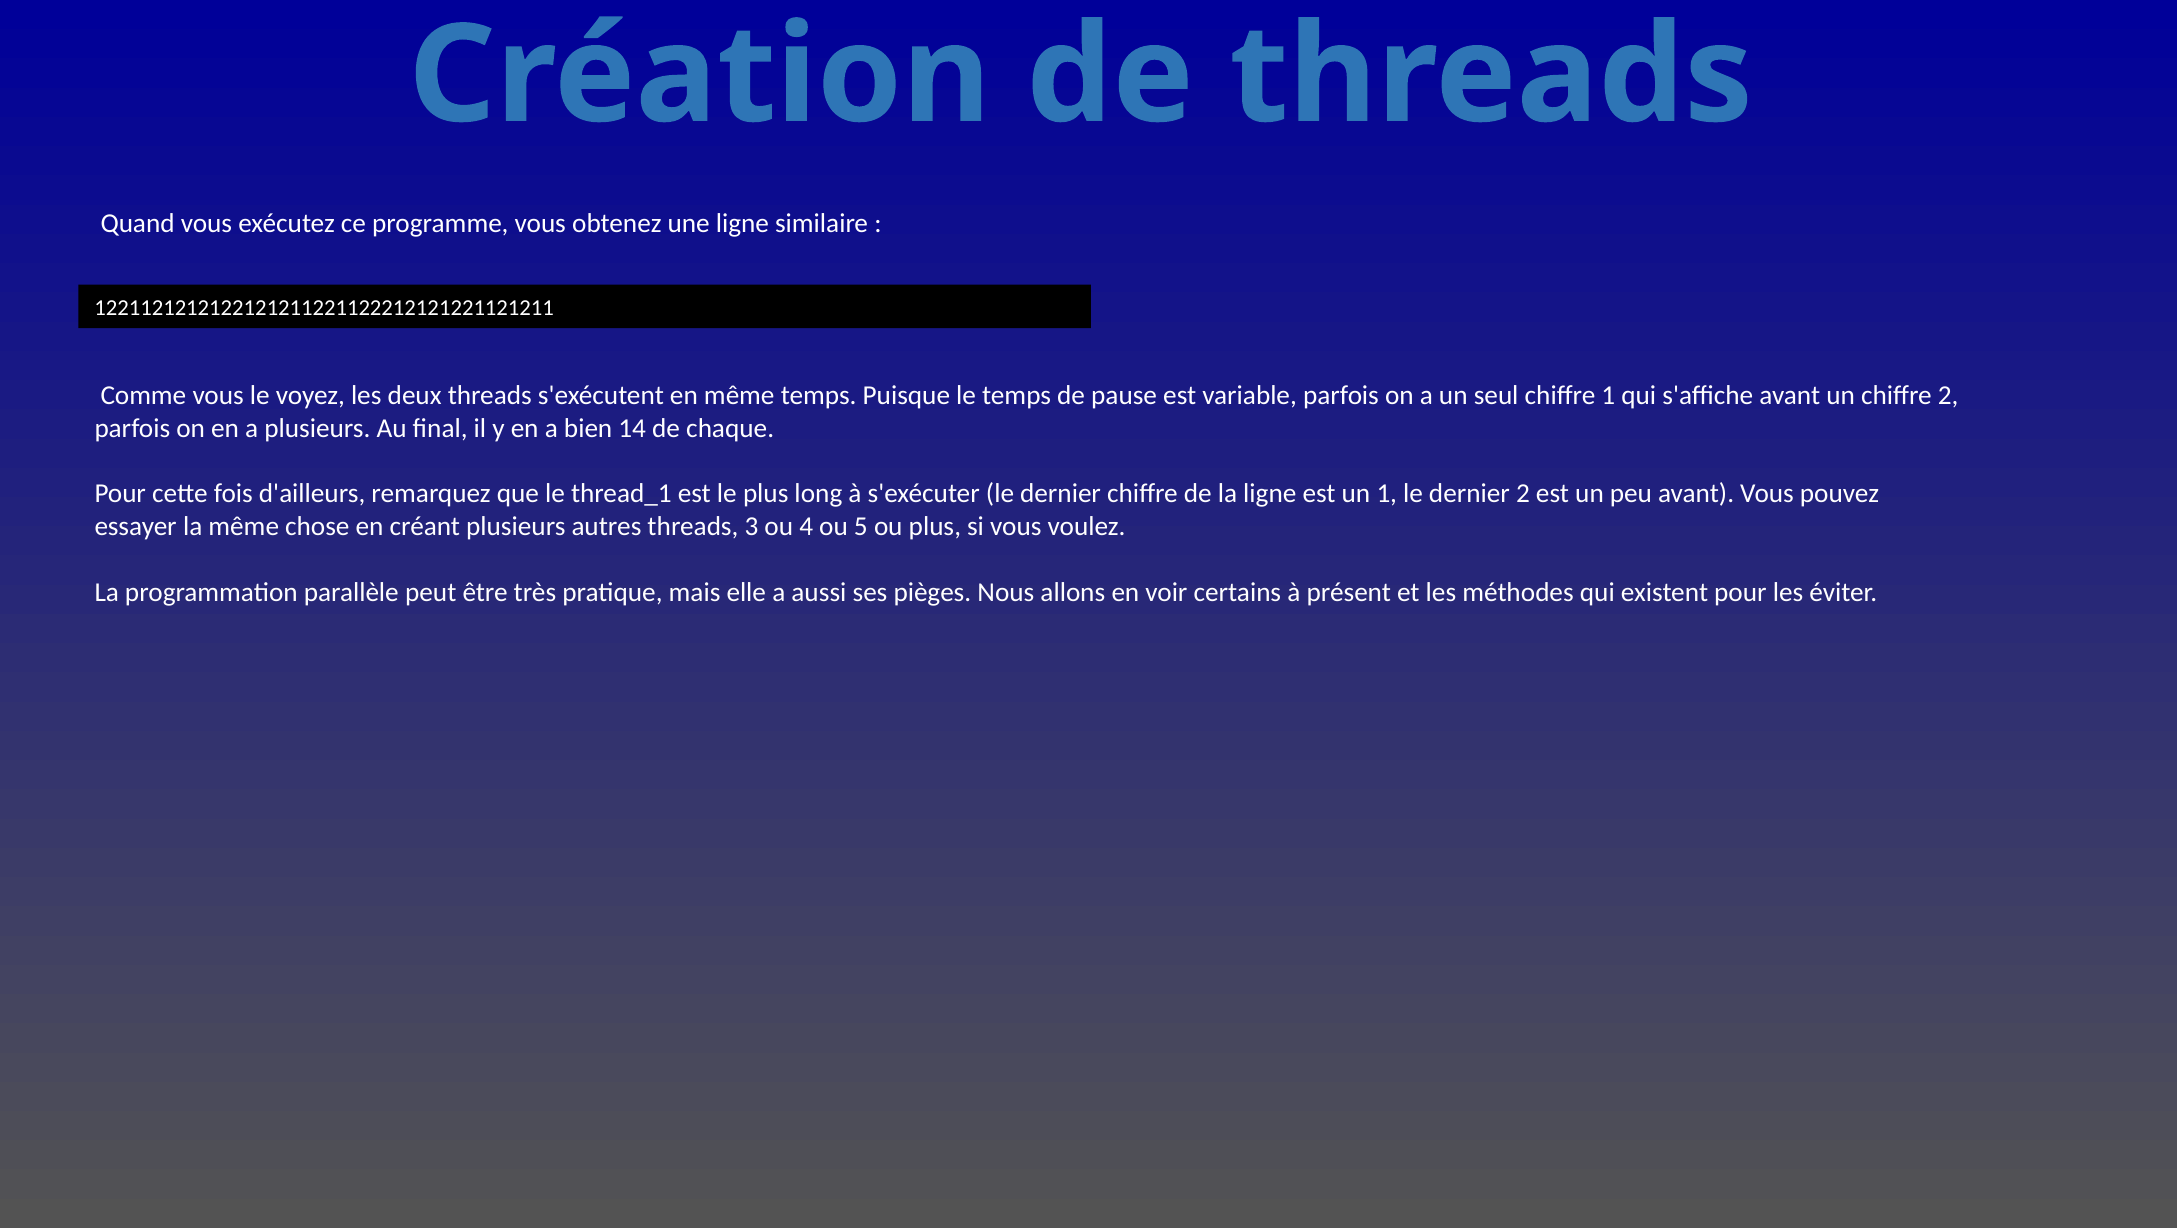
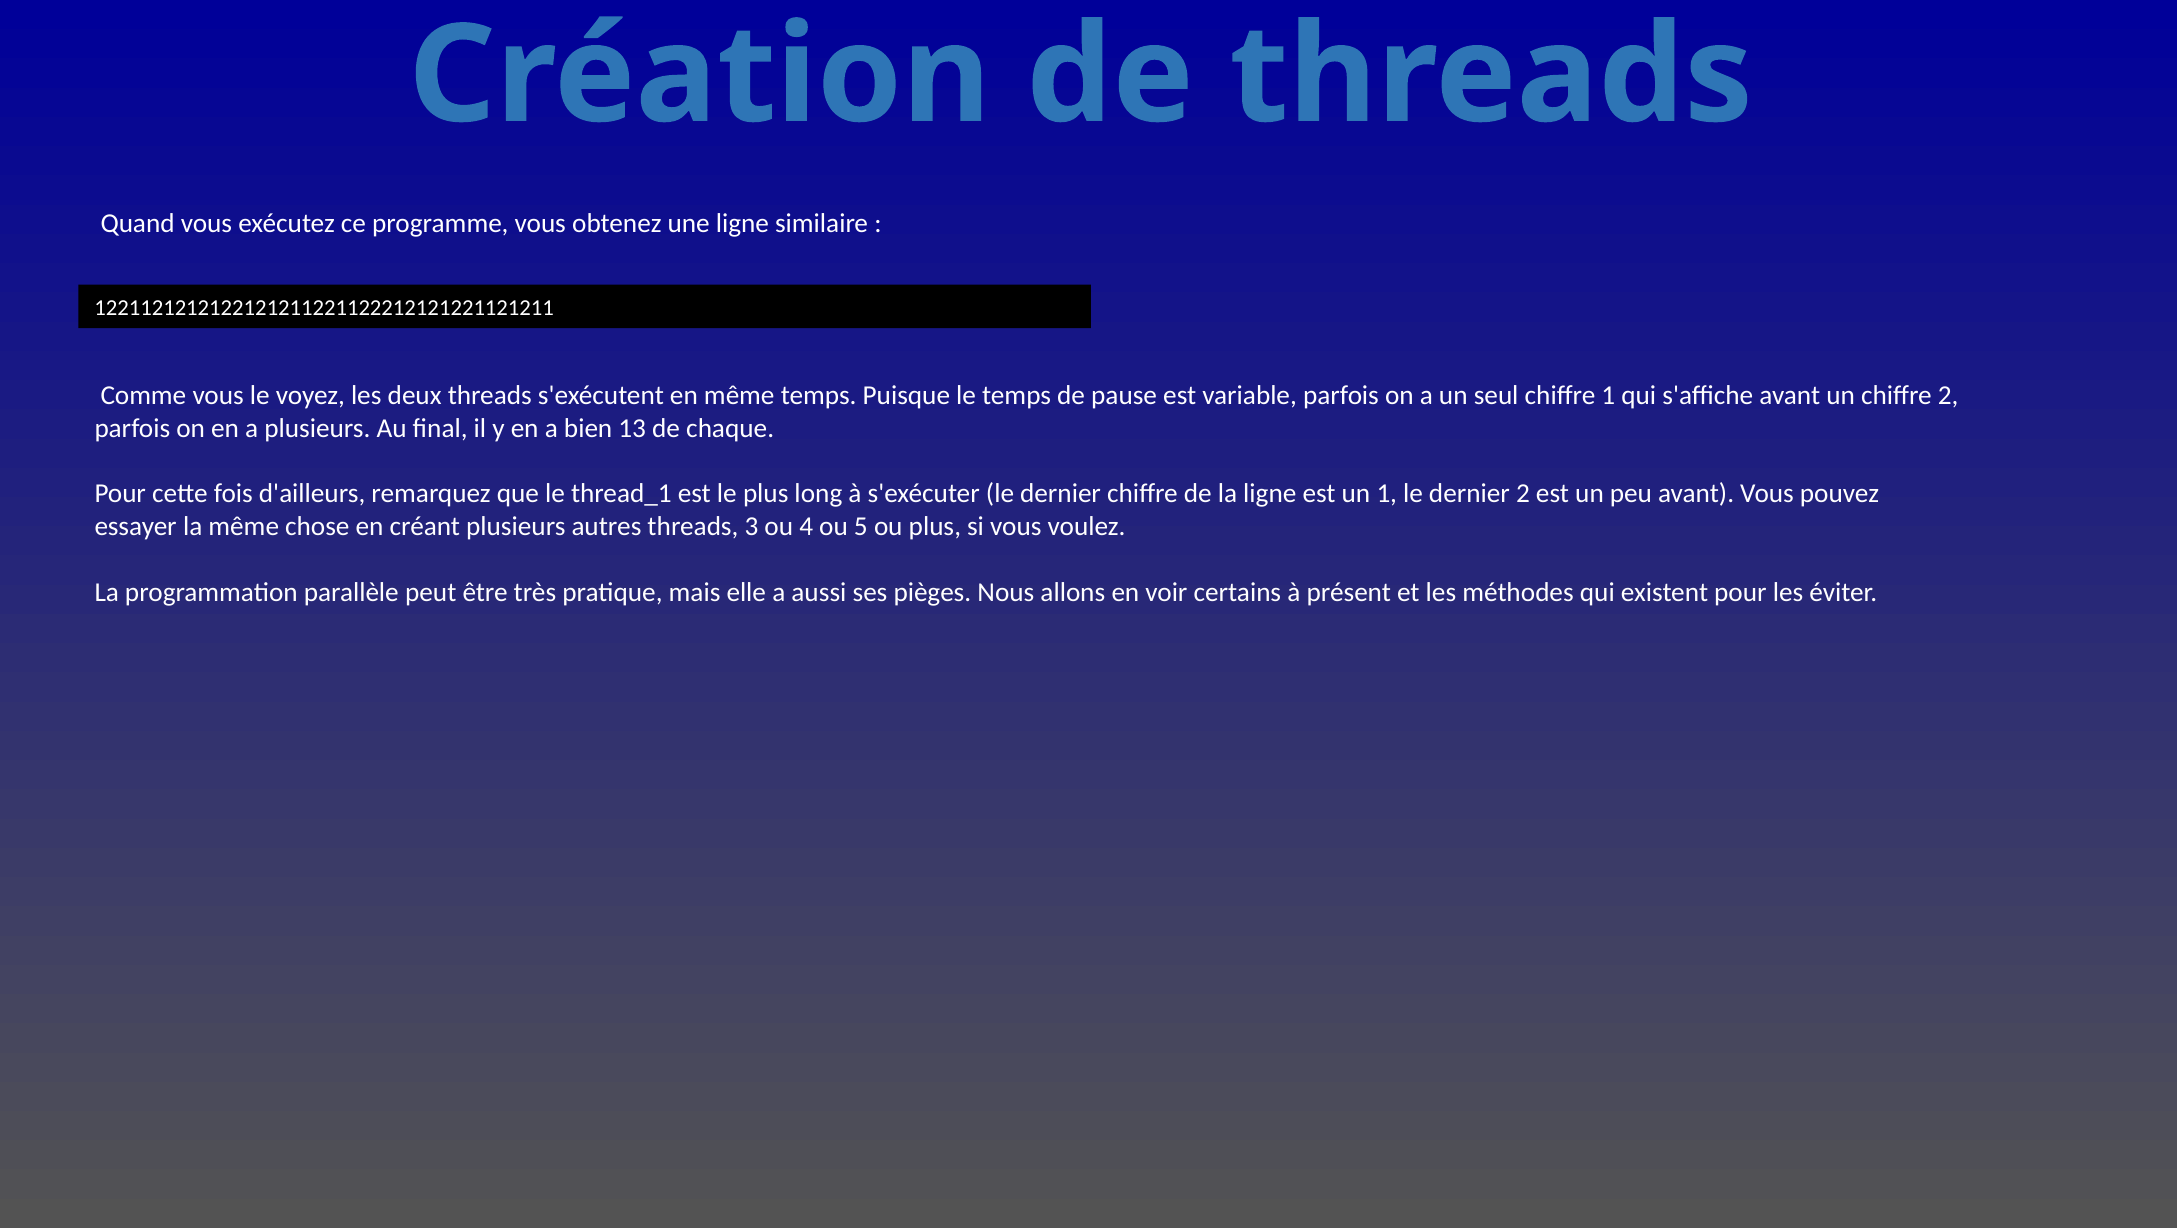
14: 14 -> 13
